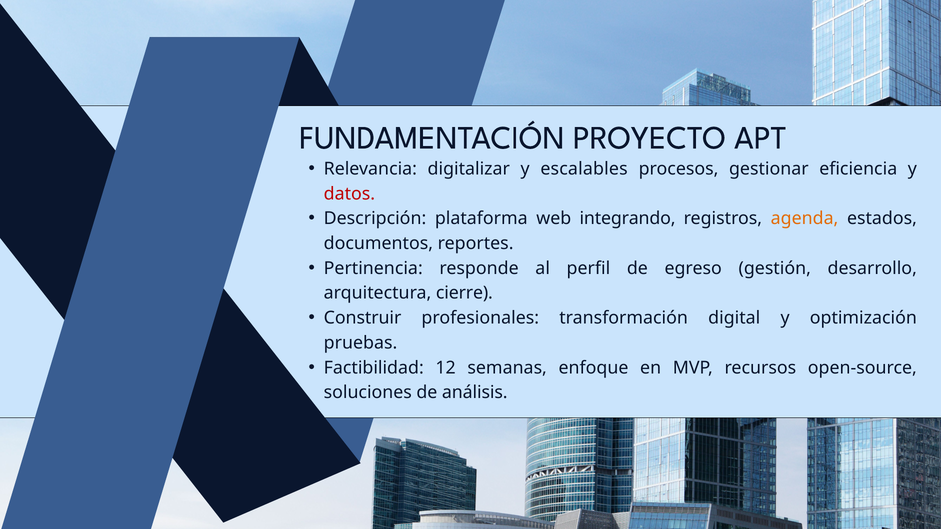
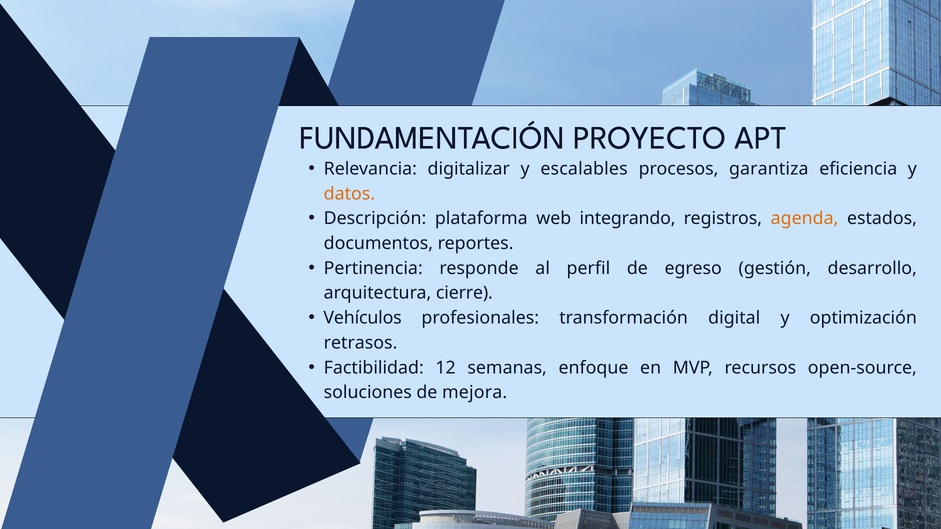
gestionar: gestionar -> garantiza
datos colour: red -> orange
Construir: Construir -> Vehículos
pruebas: pruebas -> retrasos
análisis: análisis -> mejora
